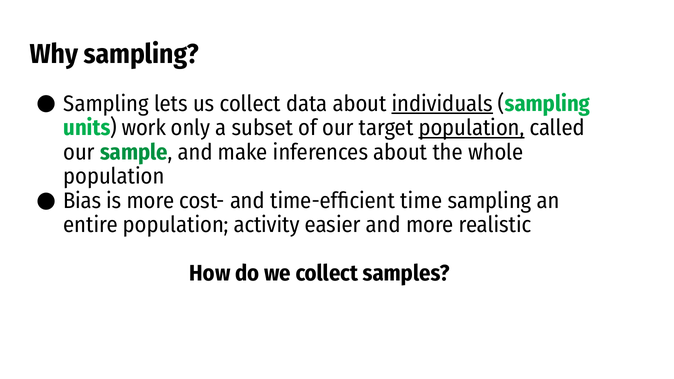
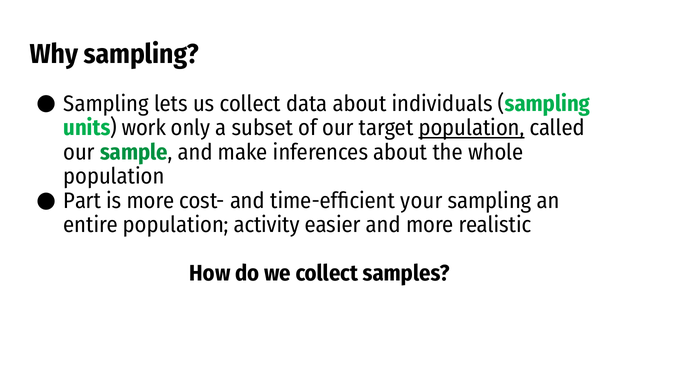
individuals underline: present -> none
Bias: Bias -> Part
time: time -> your
